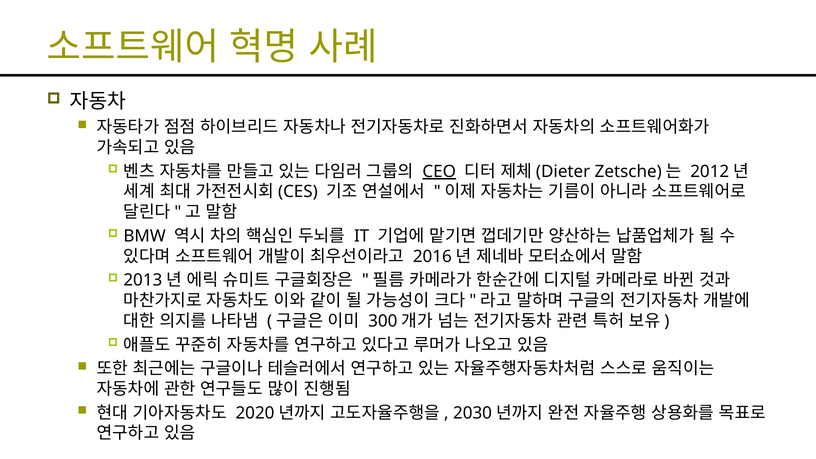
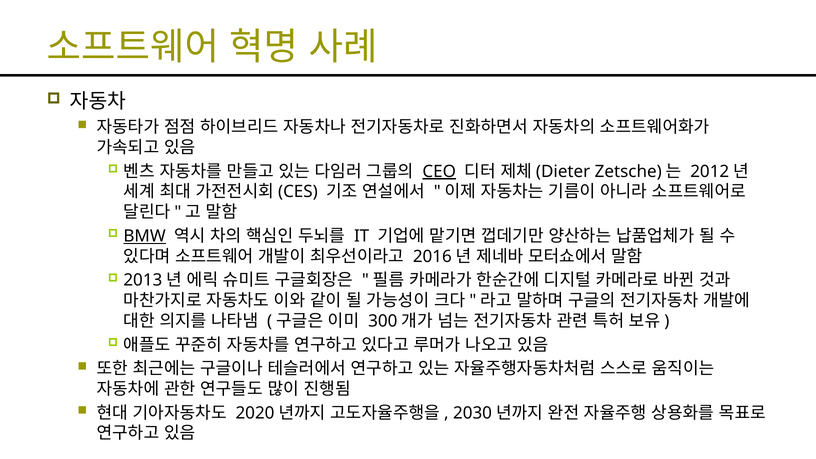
BMW underline: none -> present
